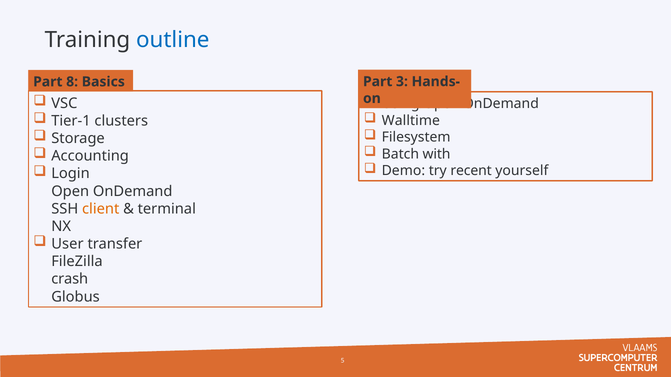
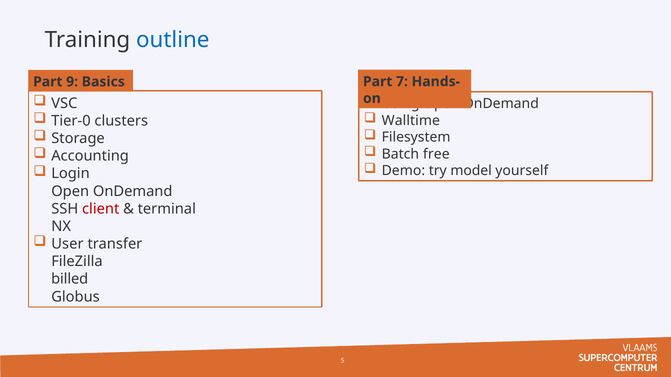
3: 3 -> 7
8: 8 -> 9
Tier-1: Tier-1 -> Tier-0
with: with -> free
recent: recent -> model
client colour: orange -> red
crash: crash -> billed
